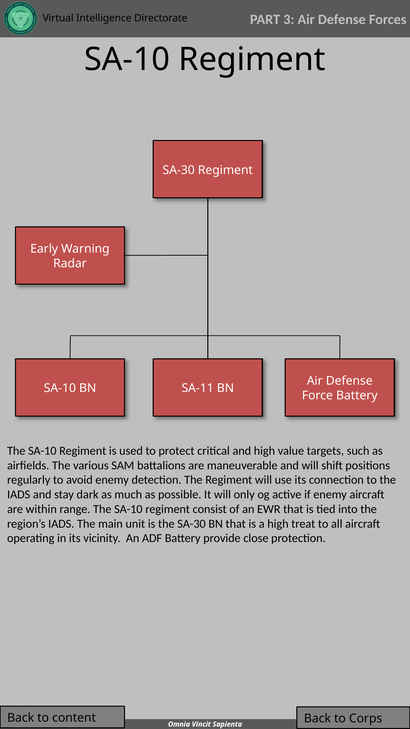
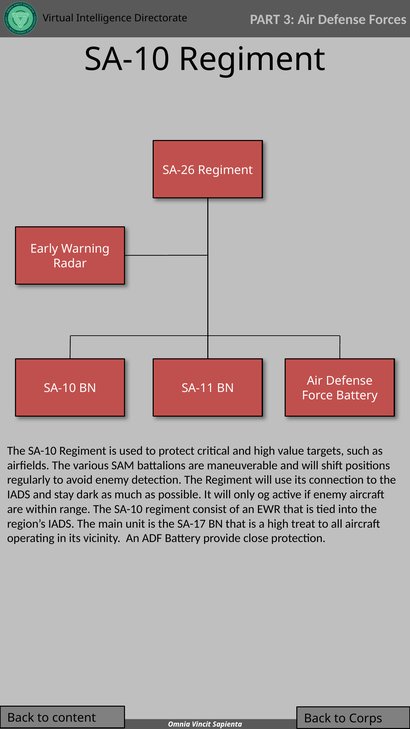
SA-30 at (179, 170): SA-30 -> SA-26
the SA-30: SA-30 -> SA-17
